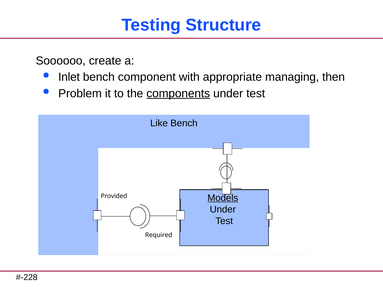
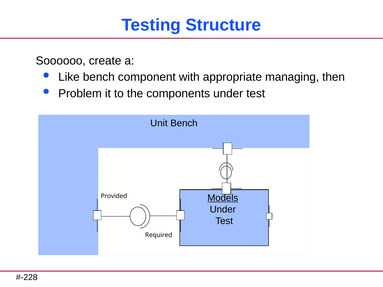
Inlet: Inlet -> Like
components underline: present -> none
Like: Like -> Unit
